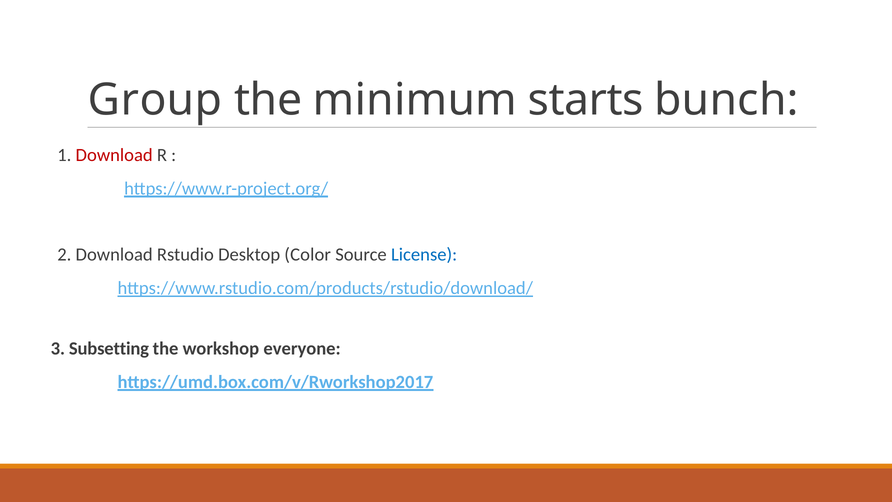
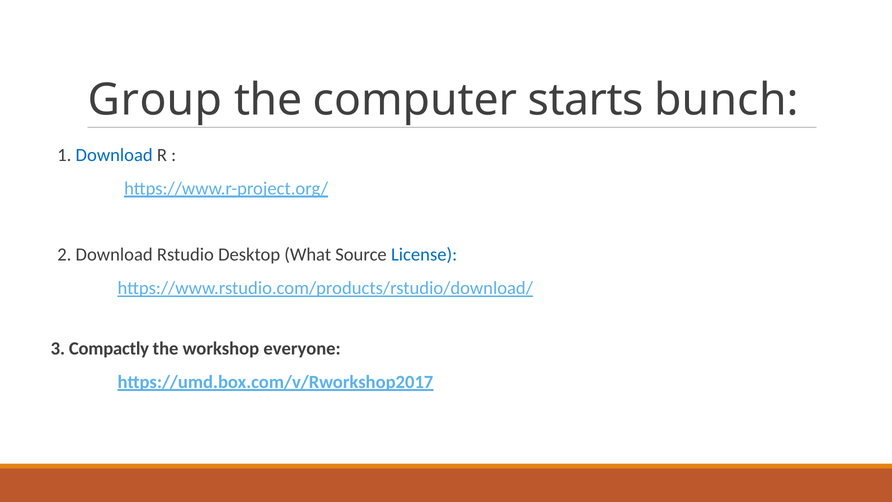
minimum: minimum -> computer
Download at (114, 155) colour: red -> blue
Color: Color -> What
Subsetting: Subsetting -> Compactly
